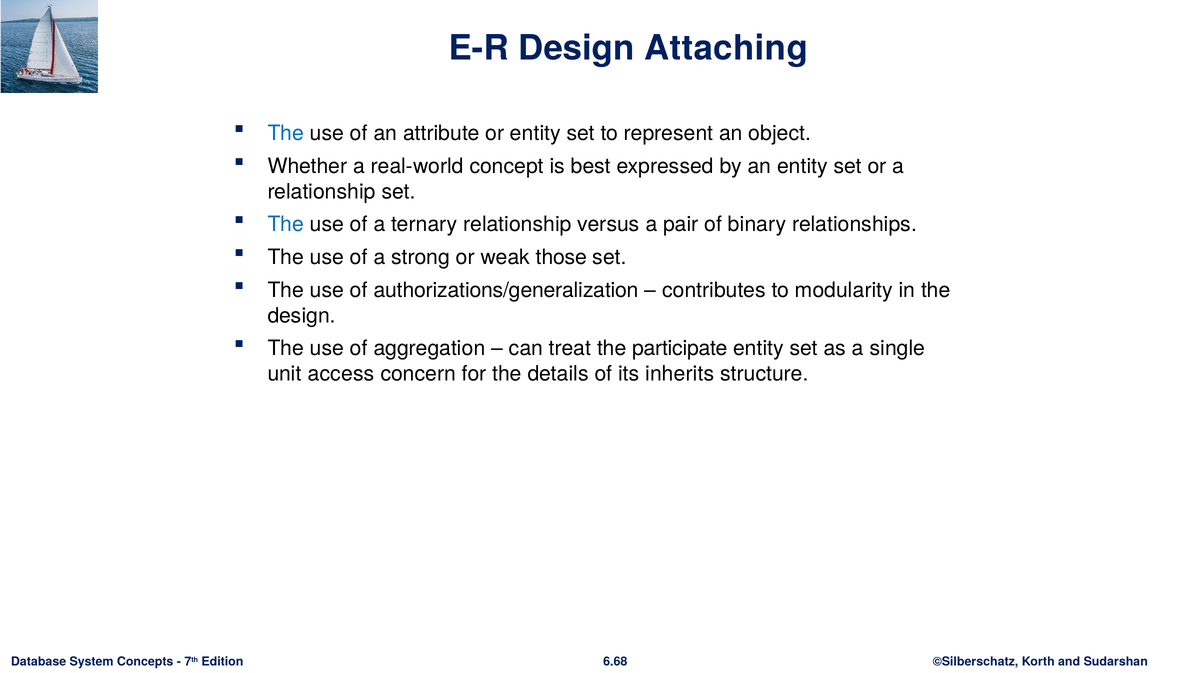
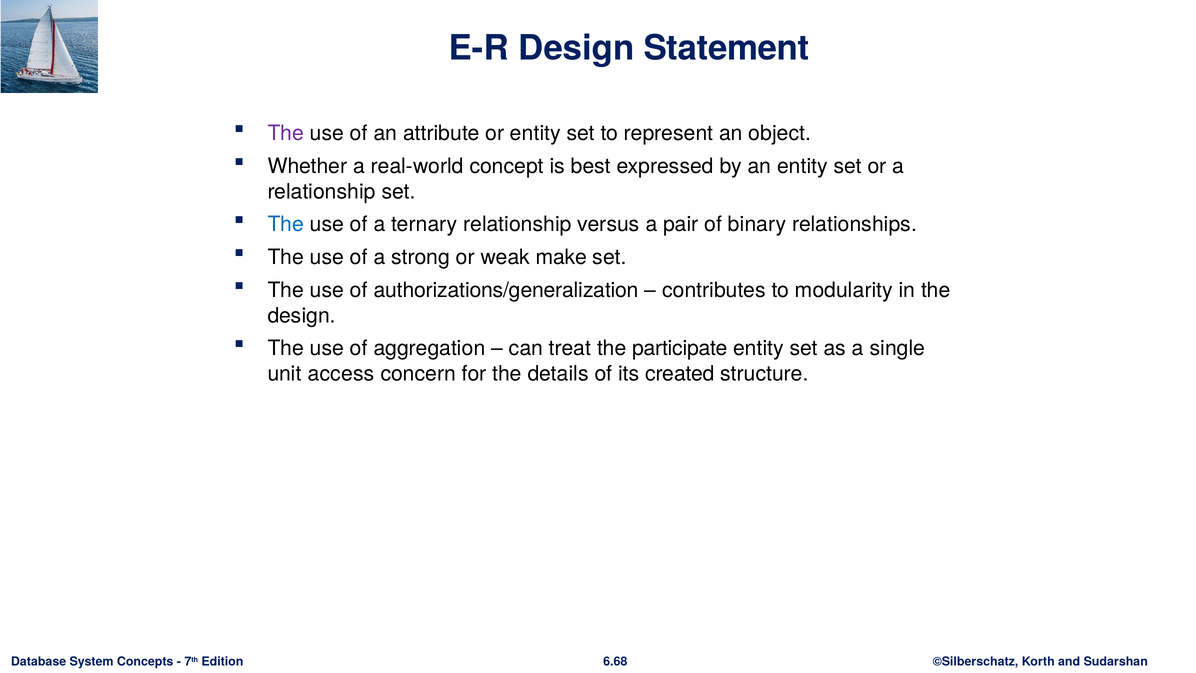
Attaching: Attaching -> Statement
The at (286, 133) colour: blue -> purple
those: those -> make
inherits: inherits -> created
